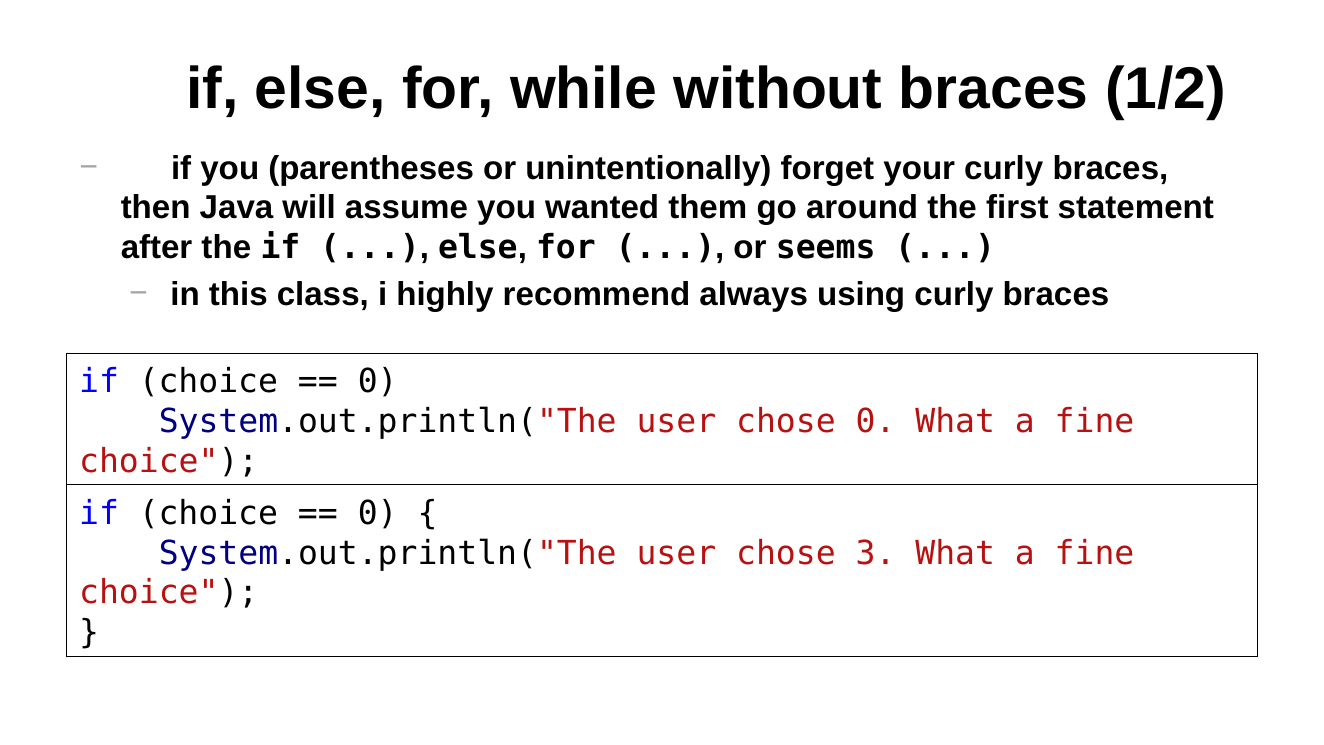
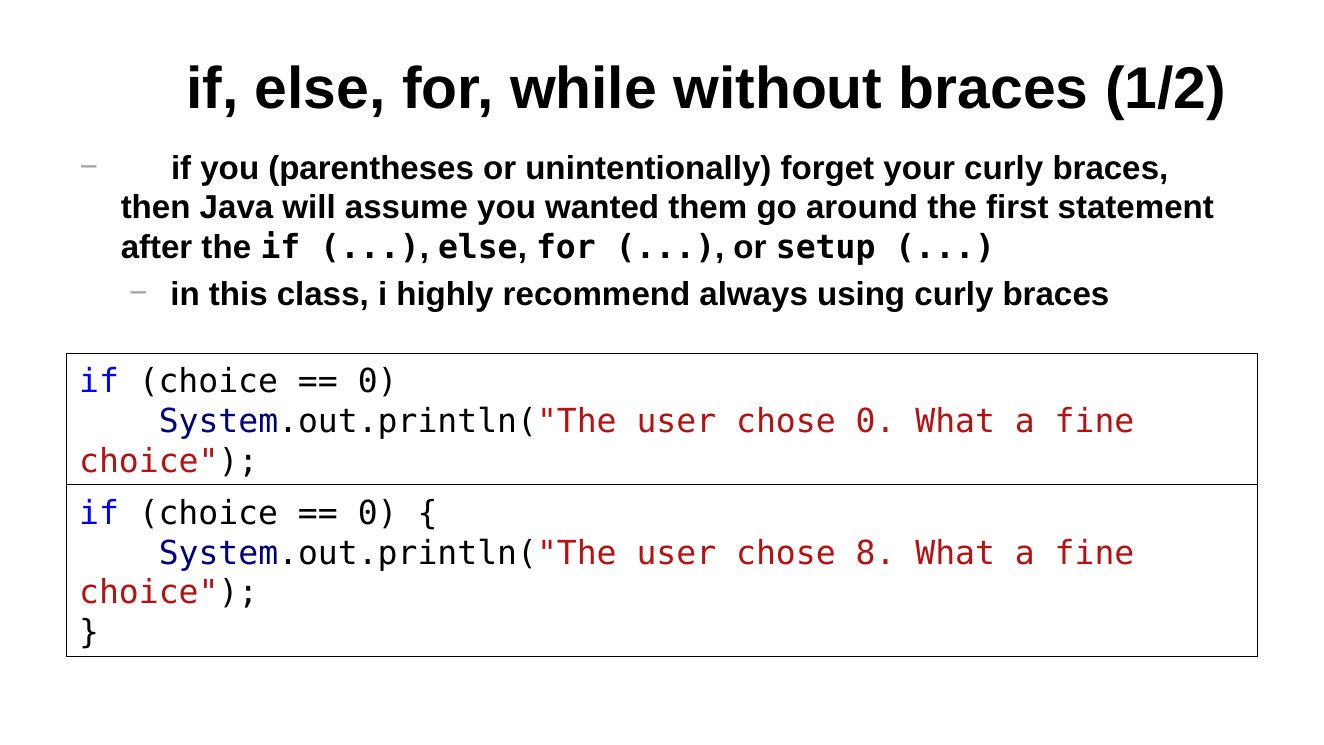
seems: seems -> setup
3: 3 -> 8
